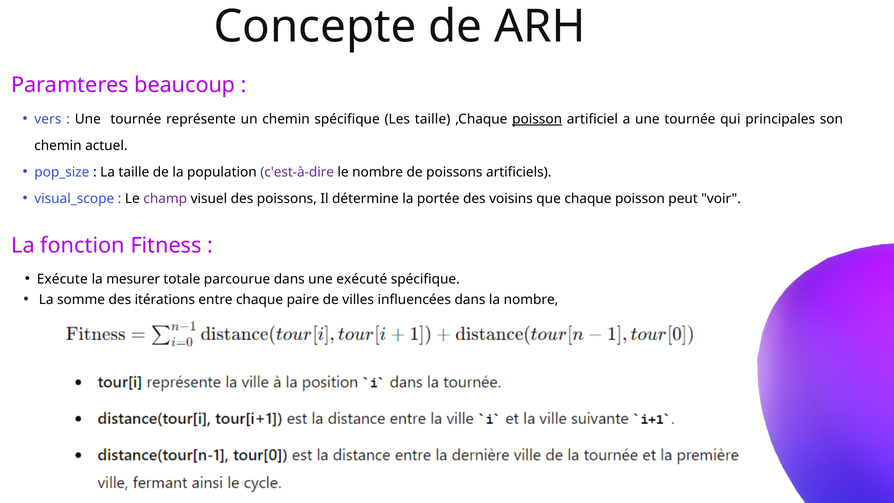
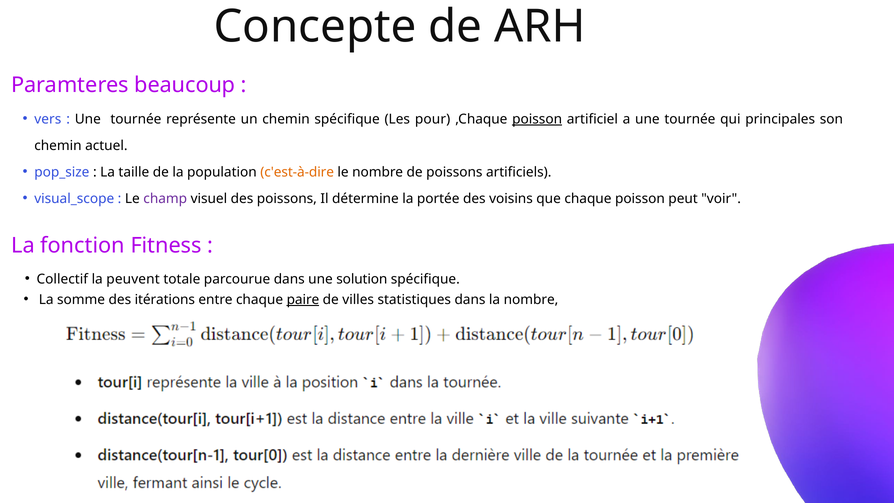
Les taille: taille -> pour
c'est-à-dire colour: purple -> orange
Exécute: Exécute -> Collectif
mesurer: mesurer -> peuvent
exécuté: exécuté -> solution
paire underline: none -> present
influencées: influencées -> statistiques
